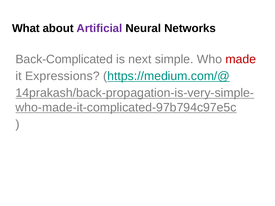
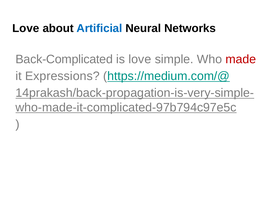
What at (26, 28): What -> Love
Artificial colour: purple -> blue
is next: next -> love
